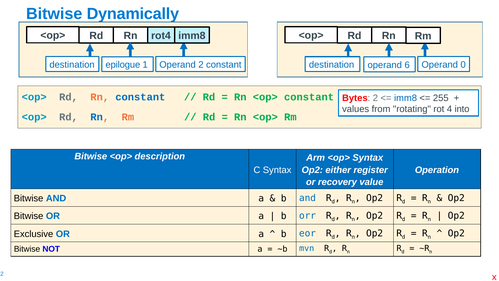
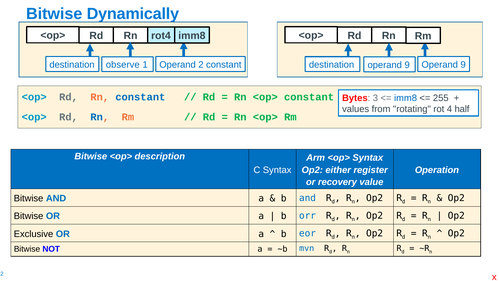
epilogue: epilogue -> observe
1 Operand 0: 0 -> 9
6 at (407, 65): 6 -> 9
Bytes 2: 2 -> 3
into: into -> half
